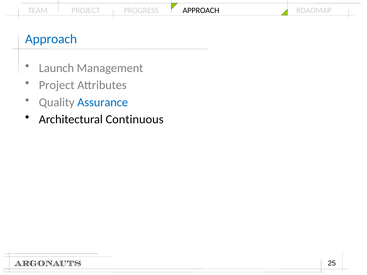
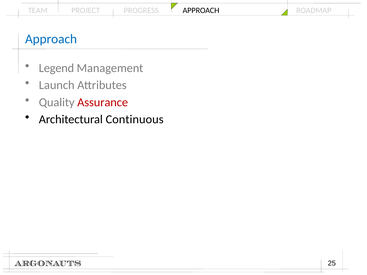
Launch: Launch -> Legend
Project at (57, 85): Project -> Launch
Assurance colour: blue -> red
